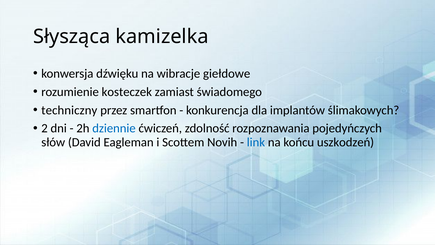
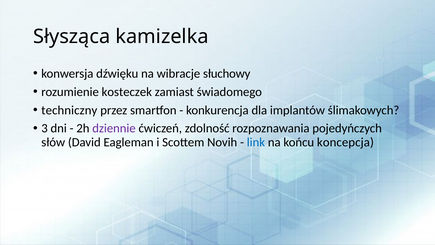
giełdowe: giełdowe -> słuchowy
2: 2 -> 3
dziennie colour: blue -> purple
uszkodzeń: uszkodzeń -> koncepcja
